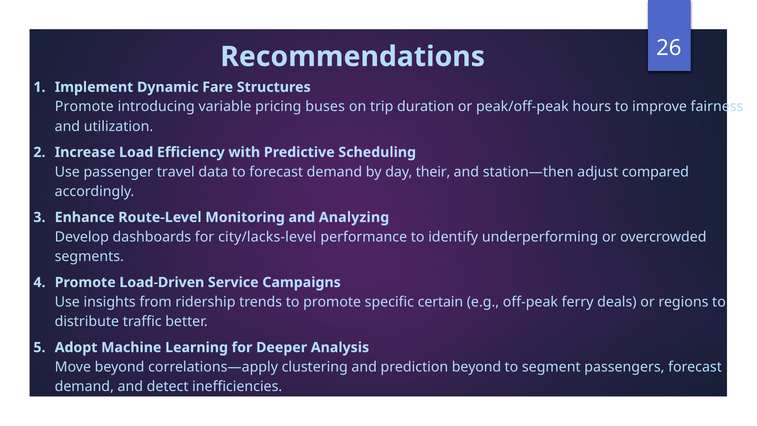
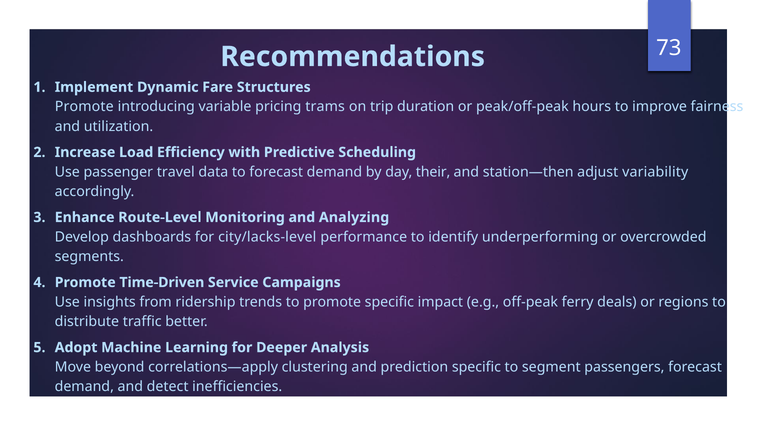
26: 26 -> 73
buses: buses -> trams
compared: compared -> variability
Load-Driven: Load-Driven -> Time-Driven
certain: certain -> impact
prediction beyond: beyond -> specific
